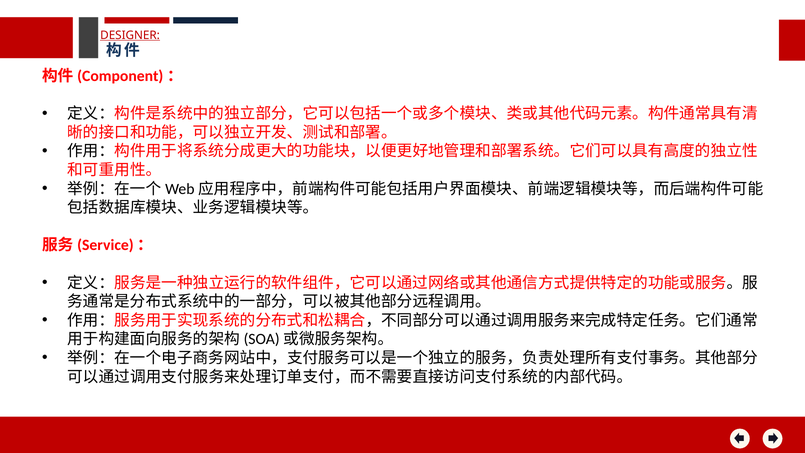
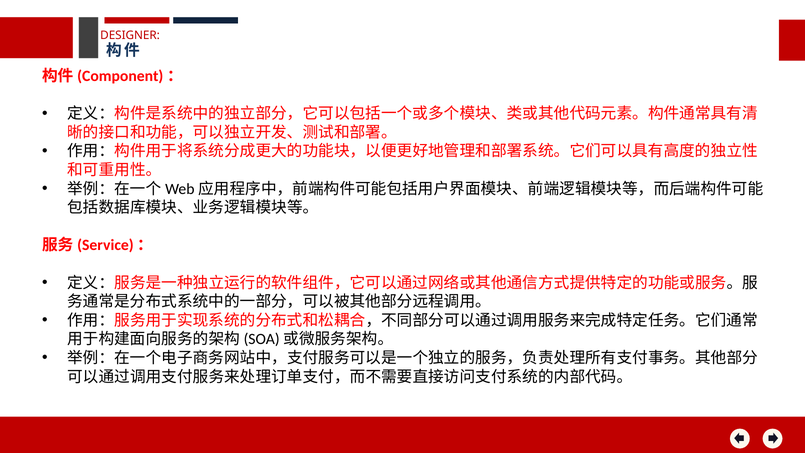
DESIGNER underline: present -> none
